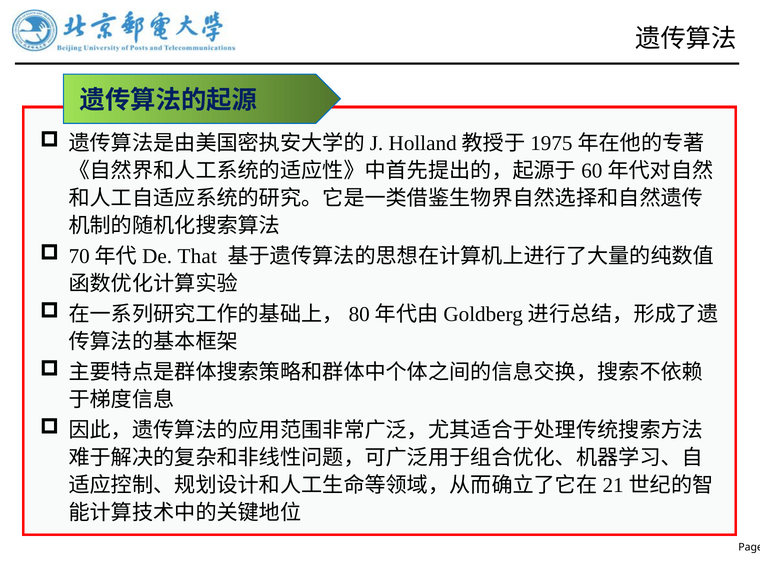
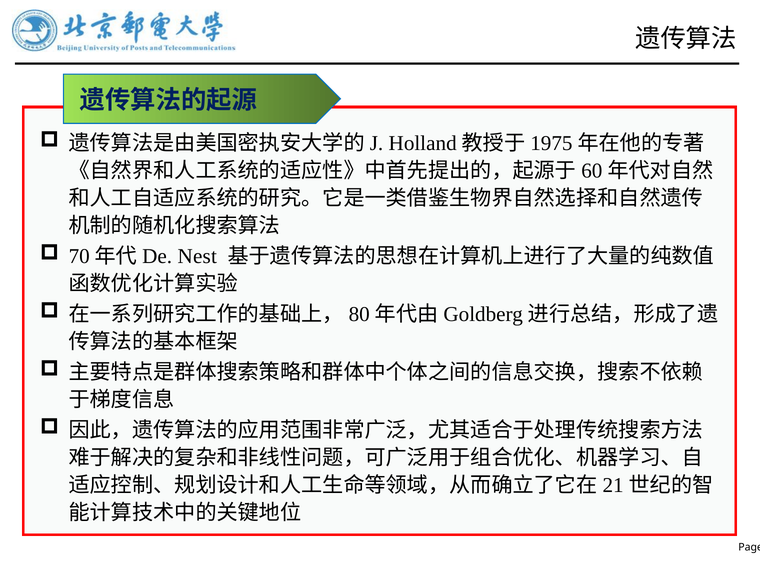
That: That -> Nest
